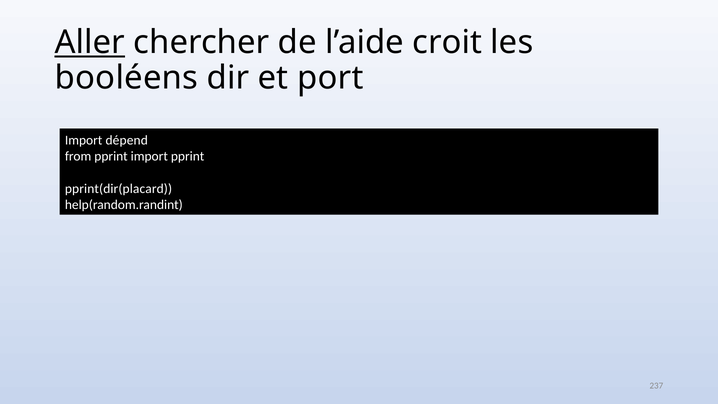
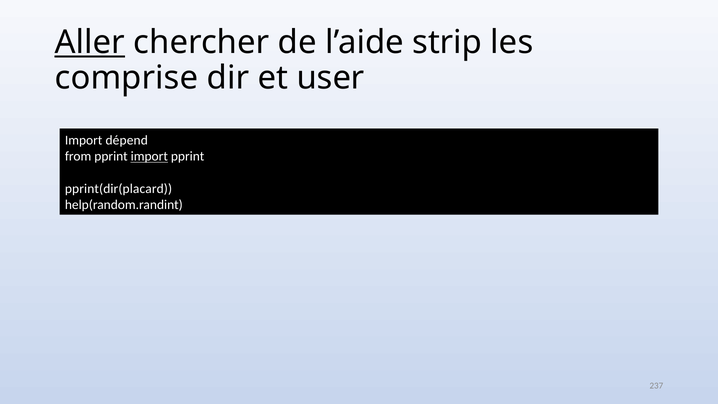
croit: croit -> strip
booléens: booléens -> comprise
port: port -> user
import at (149, 156) underline: none -> present
